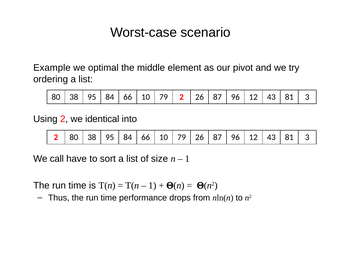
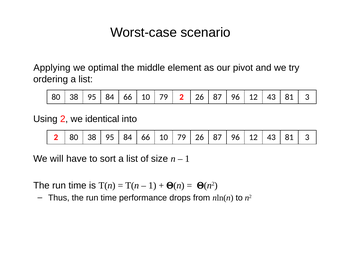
Example: Example -> Applying
call: call -> will
